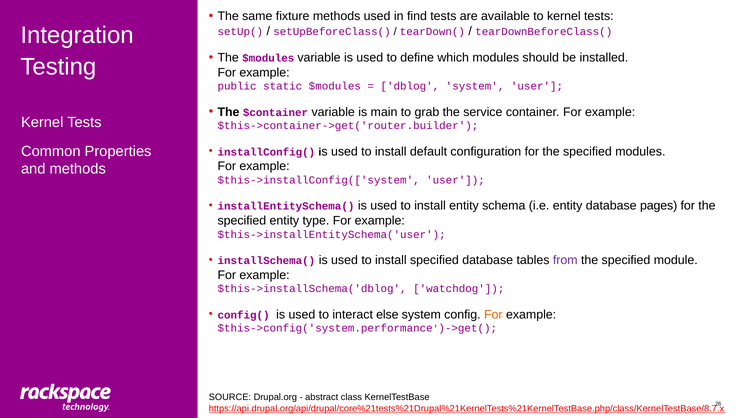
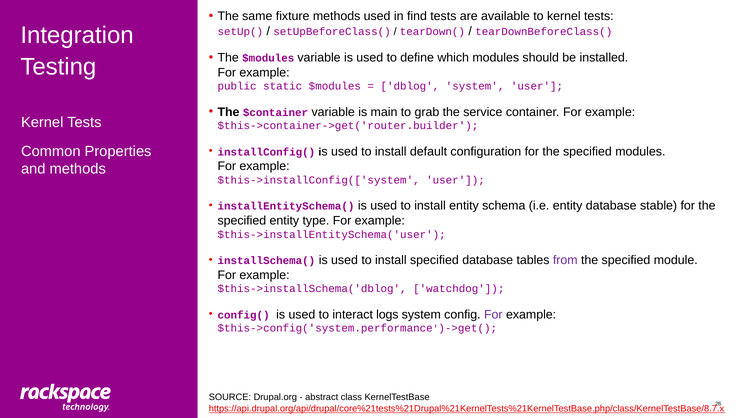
pages: pages -> stable
else: else -> logs
For at (493, 315) colour: orange -> purple
